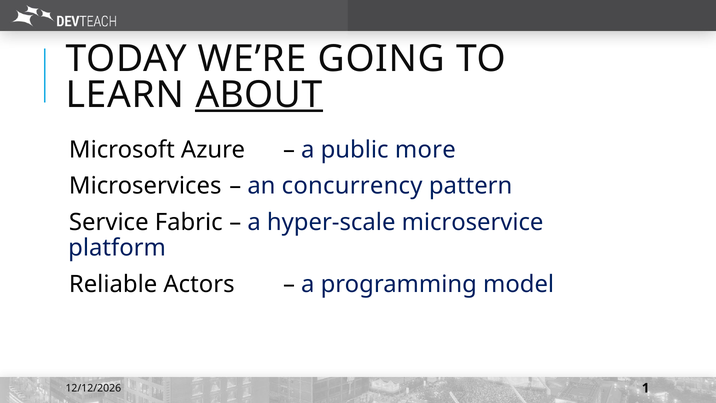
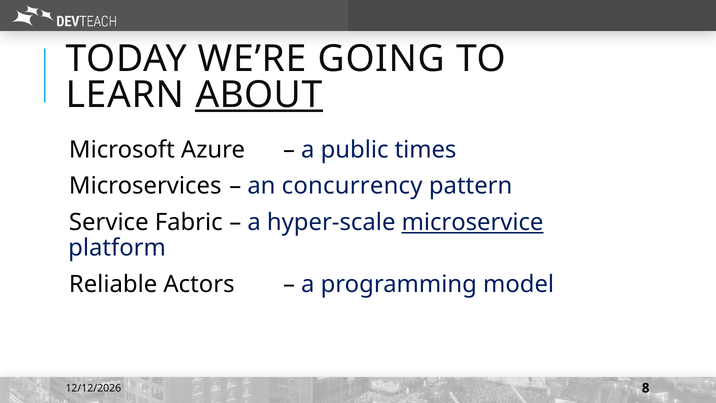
more: more -> times
microservice underline: none -> present
1: 1 -> 8
